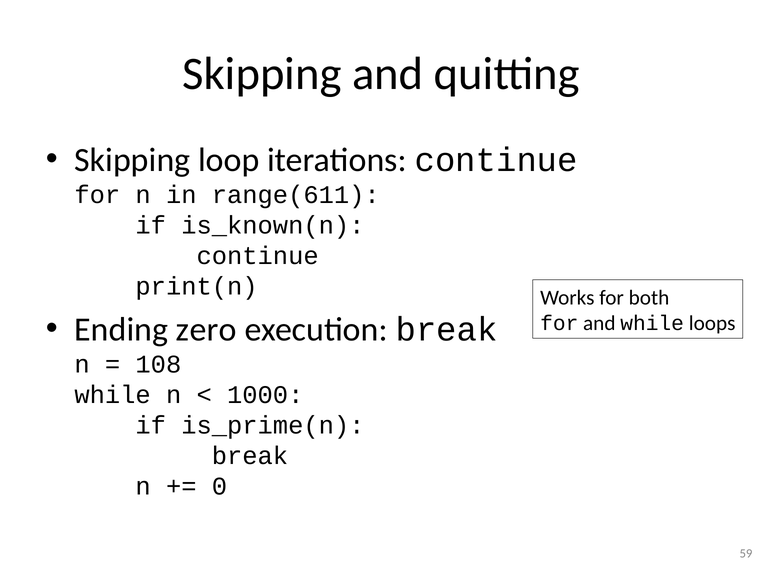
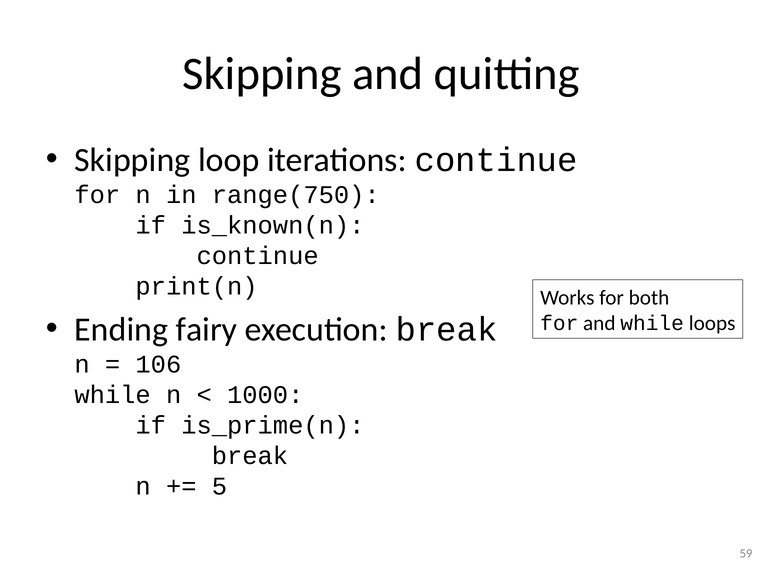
range(611: range(611 -> range(750
zero: zero -> fairy
108: 108 -> 106
0: 0 -> 5
